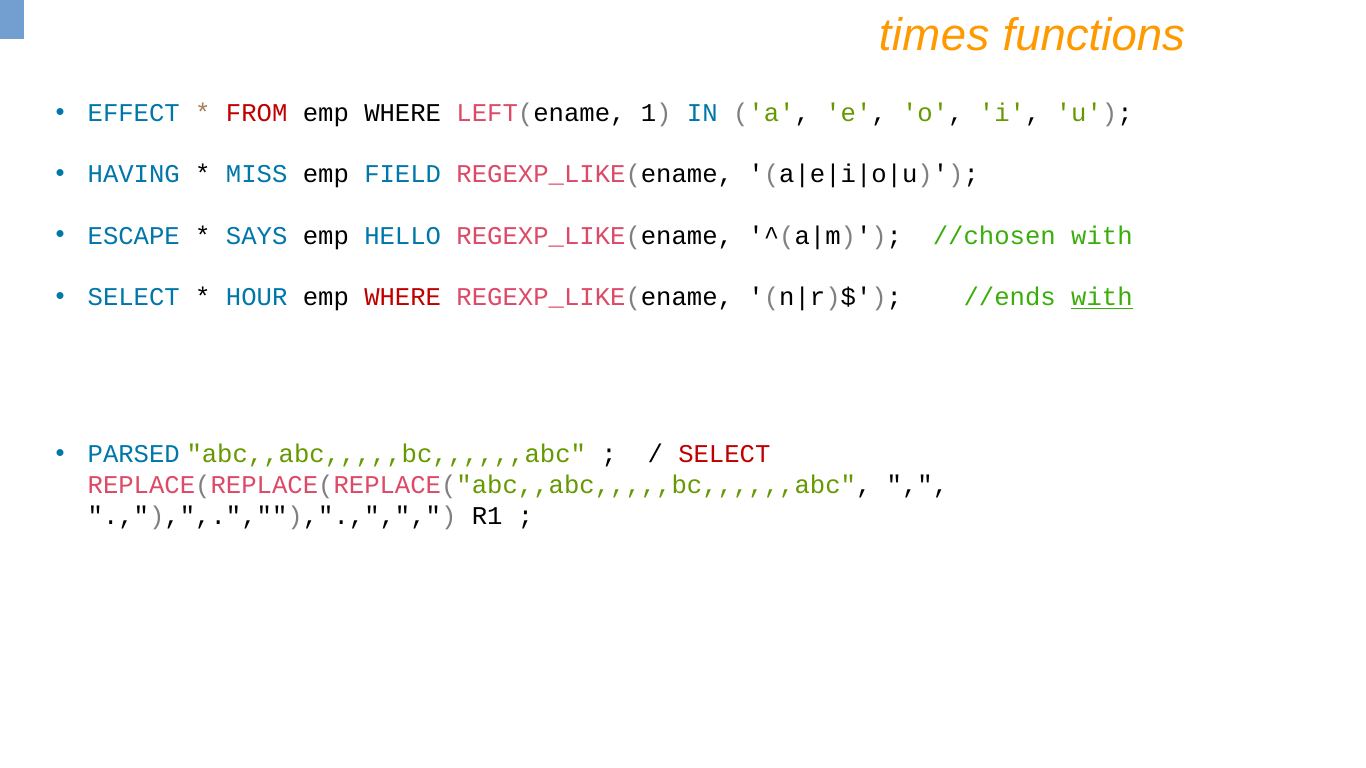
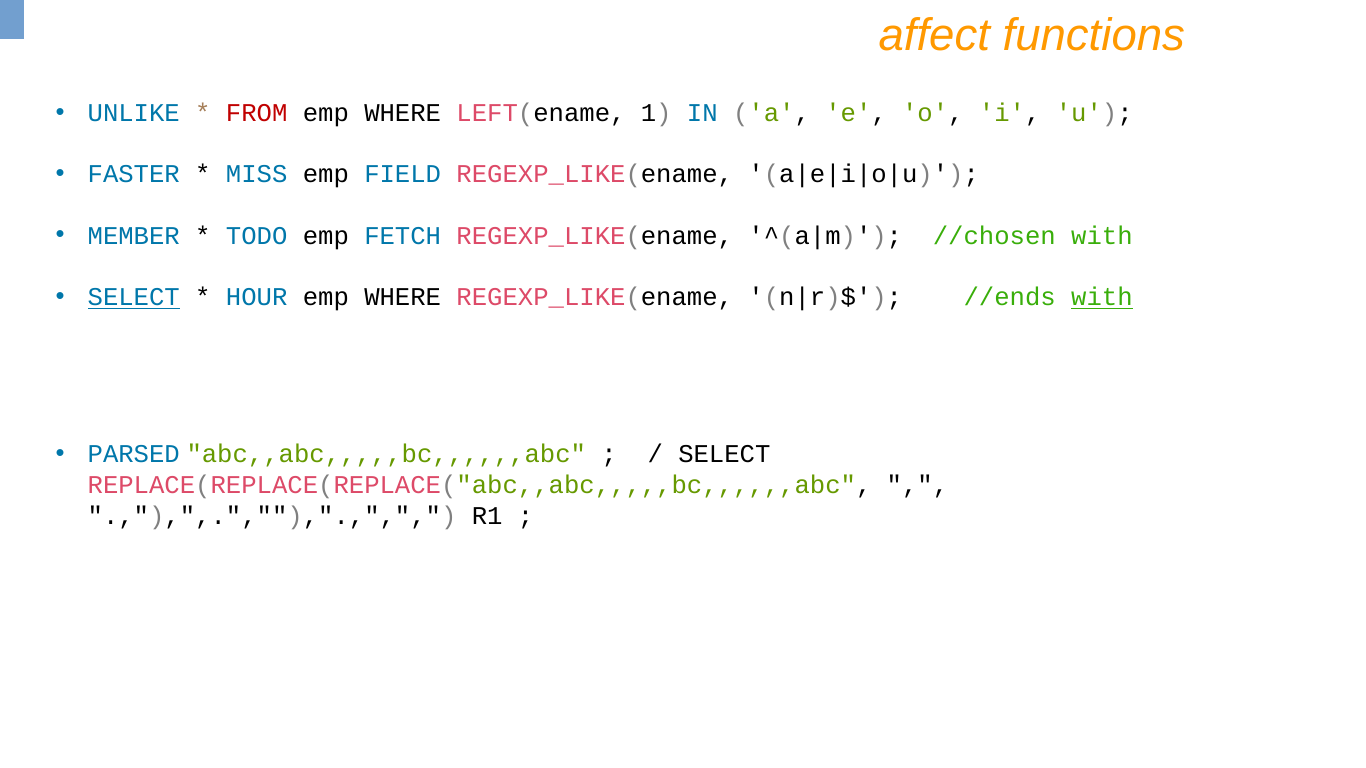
times: times -> affect
EFFECT: EFFECT -> UNLIKE
HAVING: HAVING -> FASTER
ESCAPE: ESCAPE -> MEMBER
SAYS: SAYS -> TODO
HELLO: HELLO -> FETCH
SELECT at (134, 297) underline: none -> present
WHERE at (403, 297) colour: red -> black
SELECT at (724, 455) colour: red -> black
